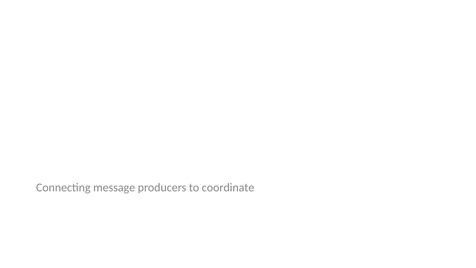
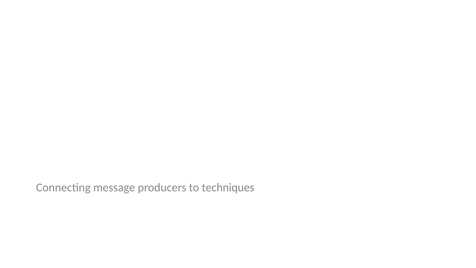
coordinate: coordinate -> techniques
